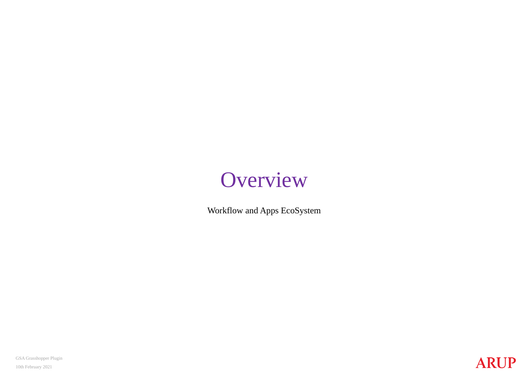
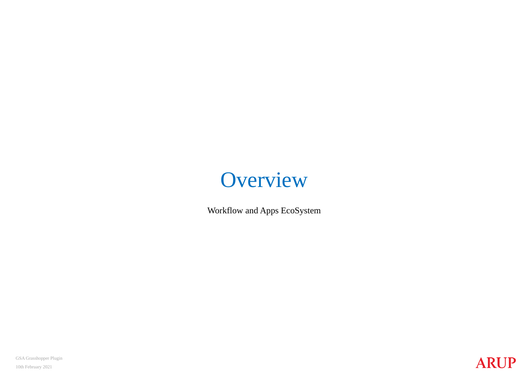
Overview colour: purple -> blue
